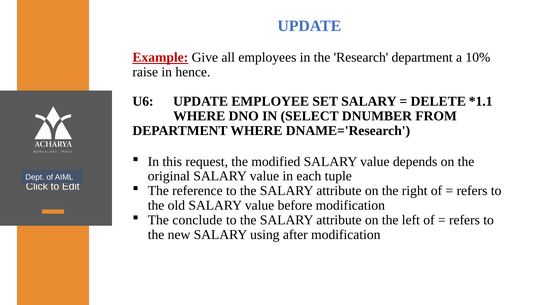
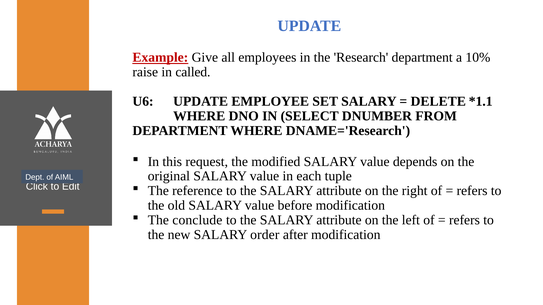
hence: hence -> called
using: using -> order
